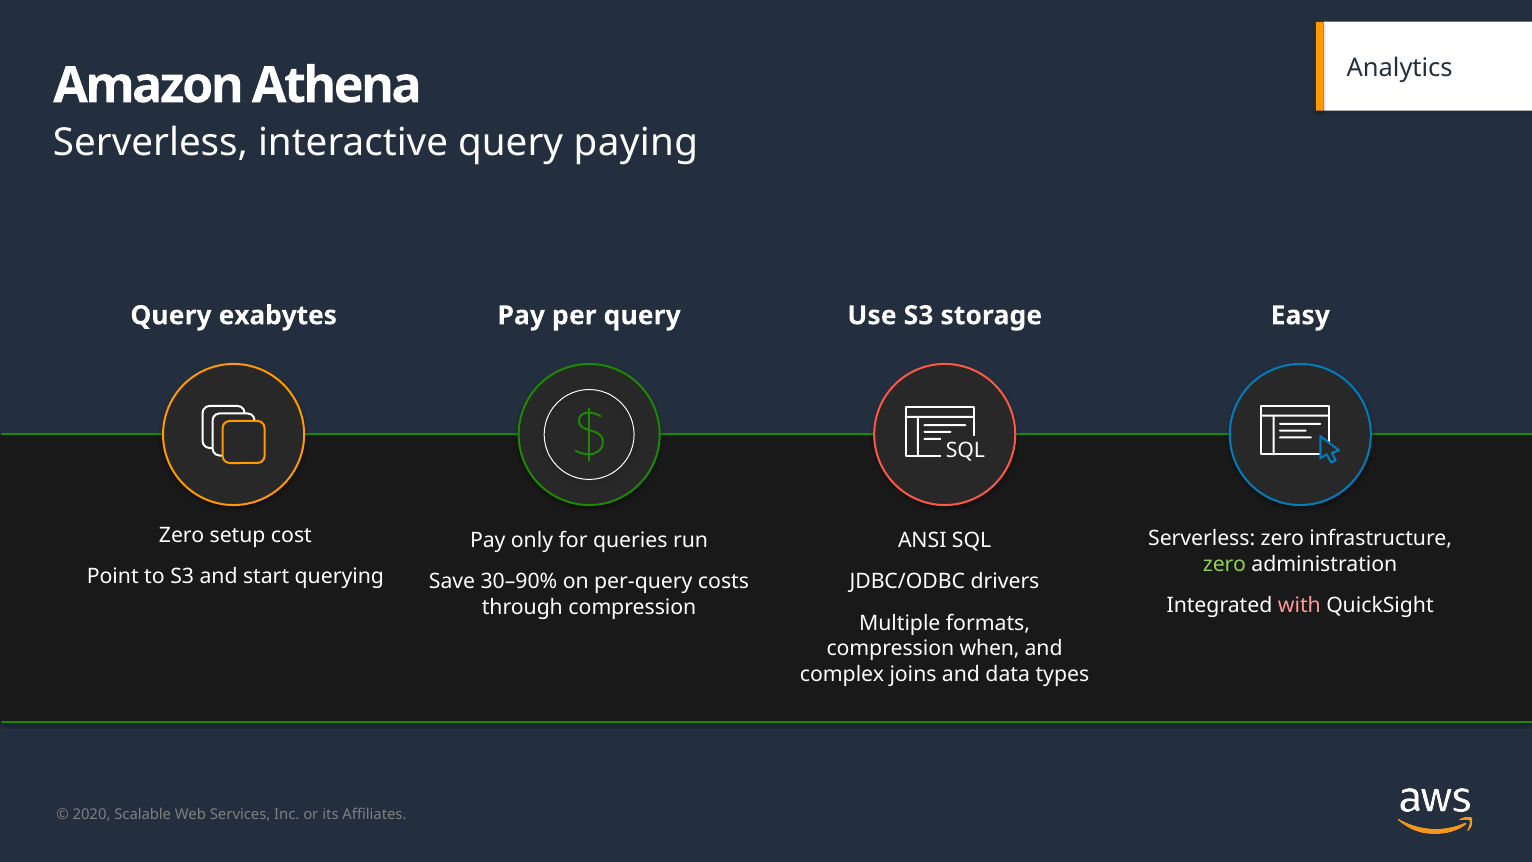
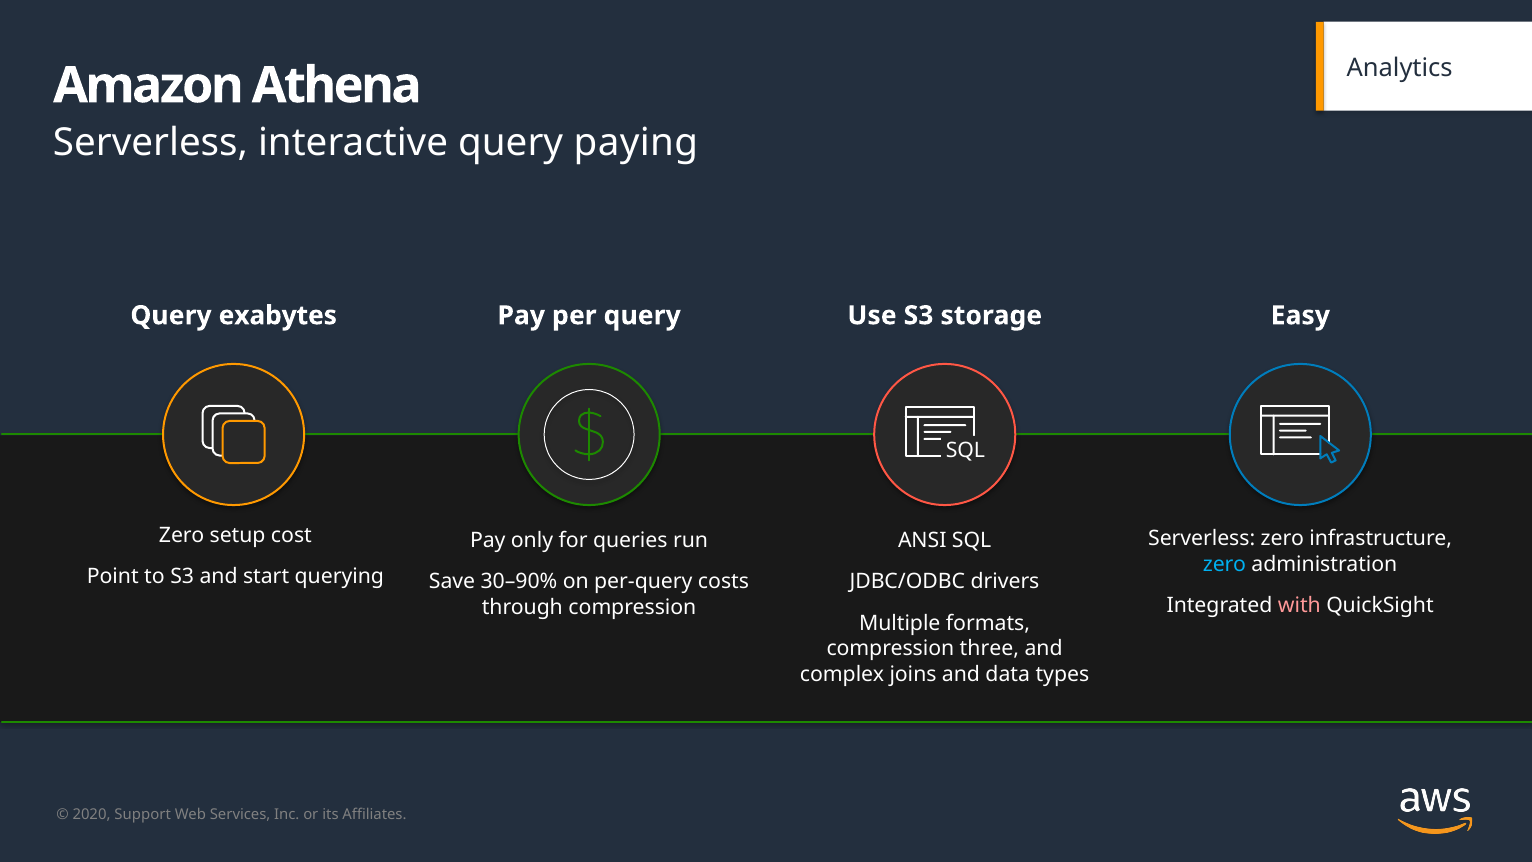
zero at (1225, 564) colour: light green -> light blue
when: when -> three
Scalable: Scalable -> Support
